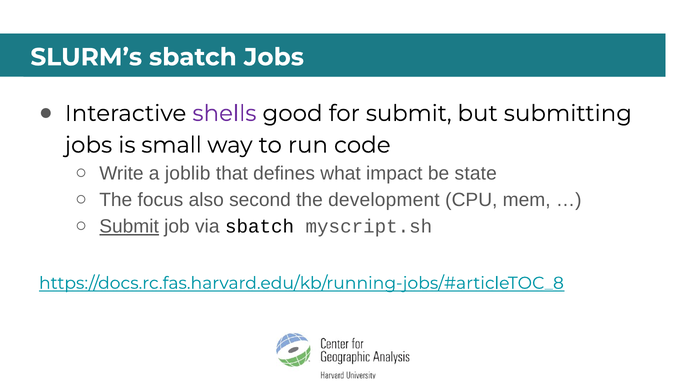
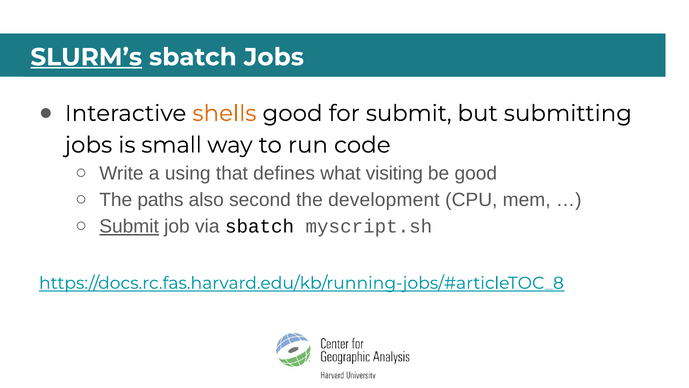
SLURM’s underline: none -> present
shells colour: purple -> orange
joblib: joblib -> using
impact: impact -> visiting
be state: state -> good
focus: focus -> paths
